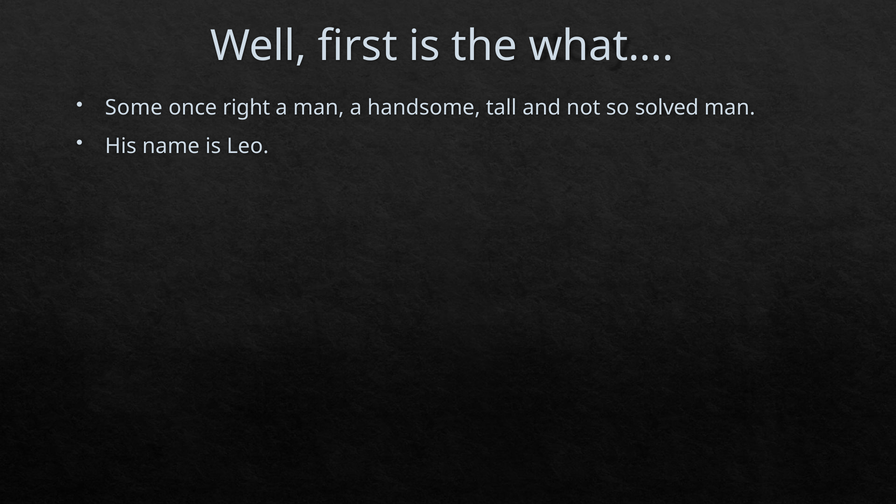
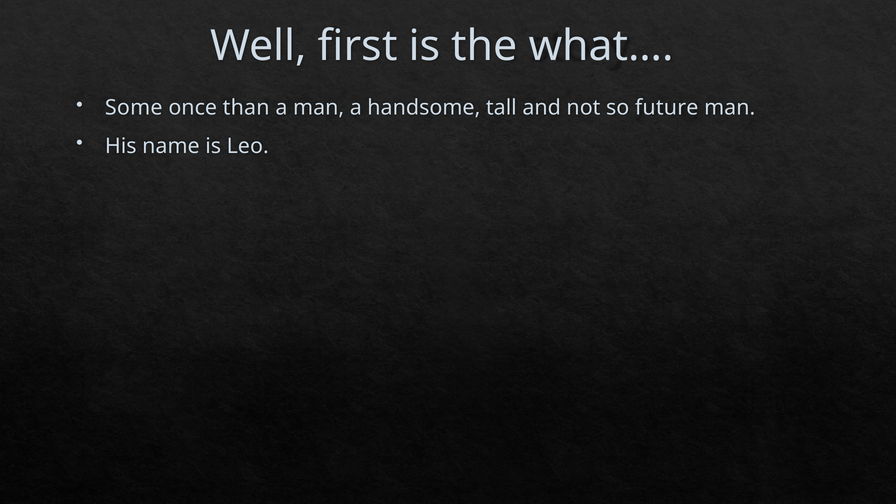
right: right -> than
solved: solved -> future
